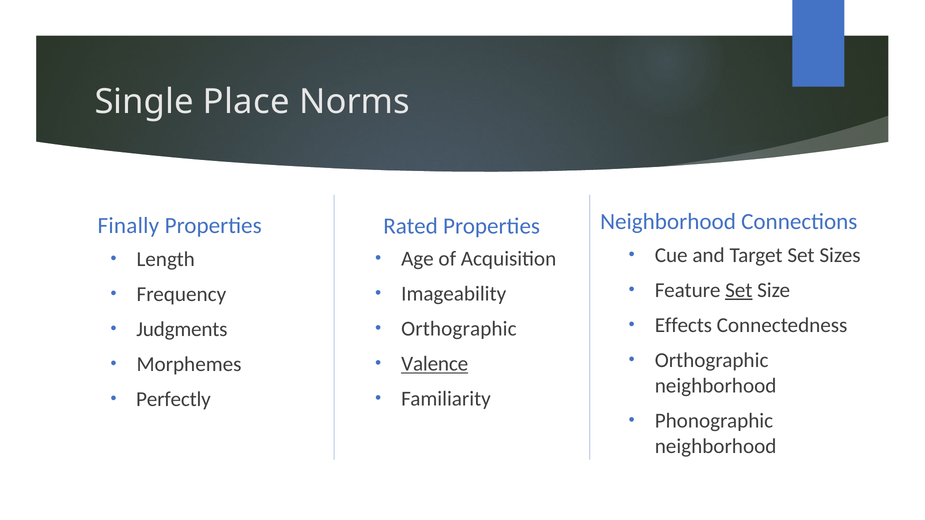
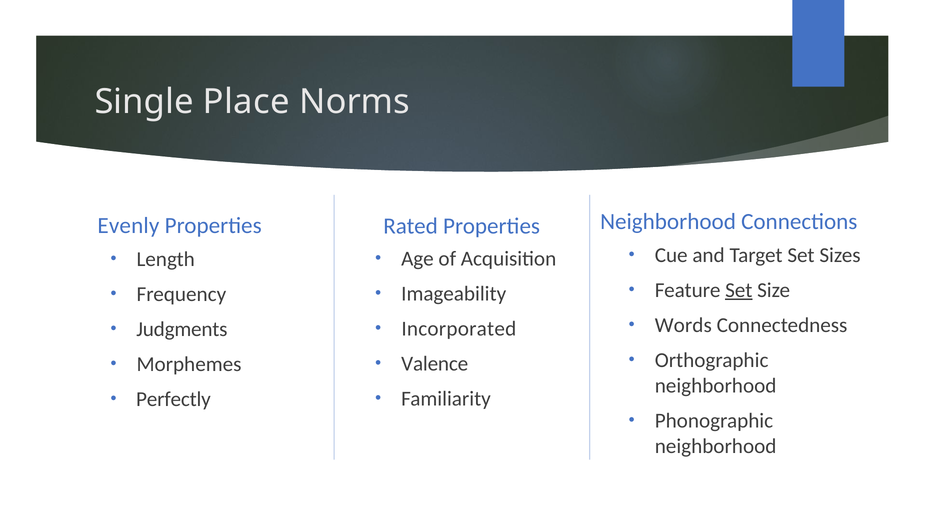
Finally: Finally -> Evenly
Effects: Effects -> Words
Orthographic at (459, 329): Orthographic -> Incorporated
Valence underline: present -> none
